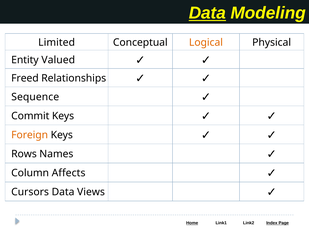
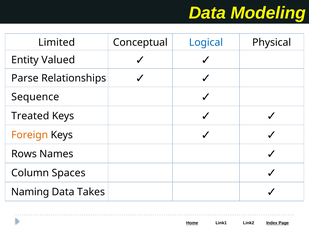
Data at (207, 13) underline: present -> none
Logical colour: orange -> blue
Freed: Freed -> Parse
Commit: Commit -> Treated
Affects: Affects -> Spaces
Cursors: Cursors -> Naming
Views: Views -> Takes
